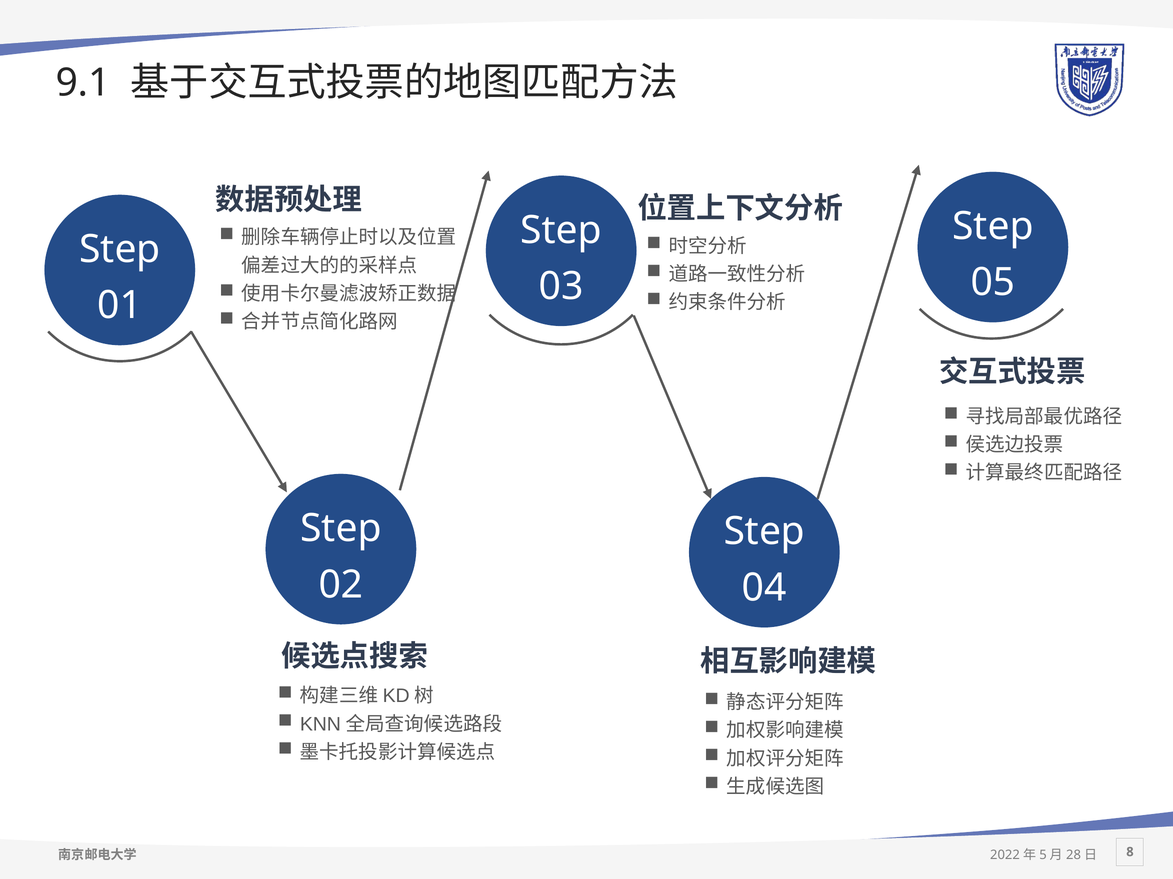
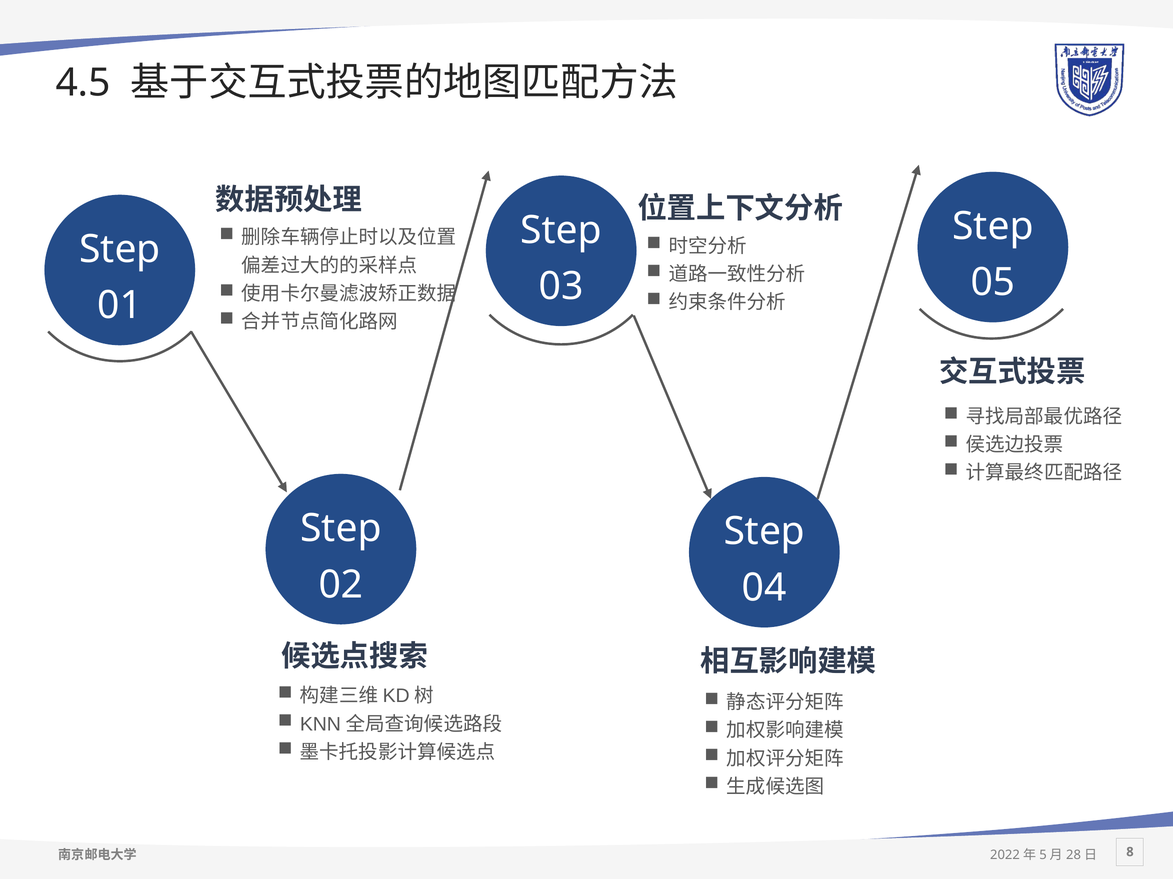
9.1: 9.1 -> 4.5
